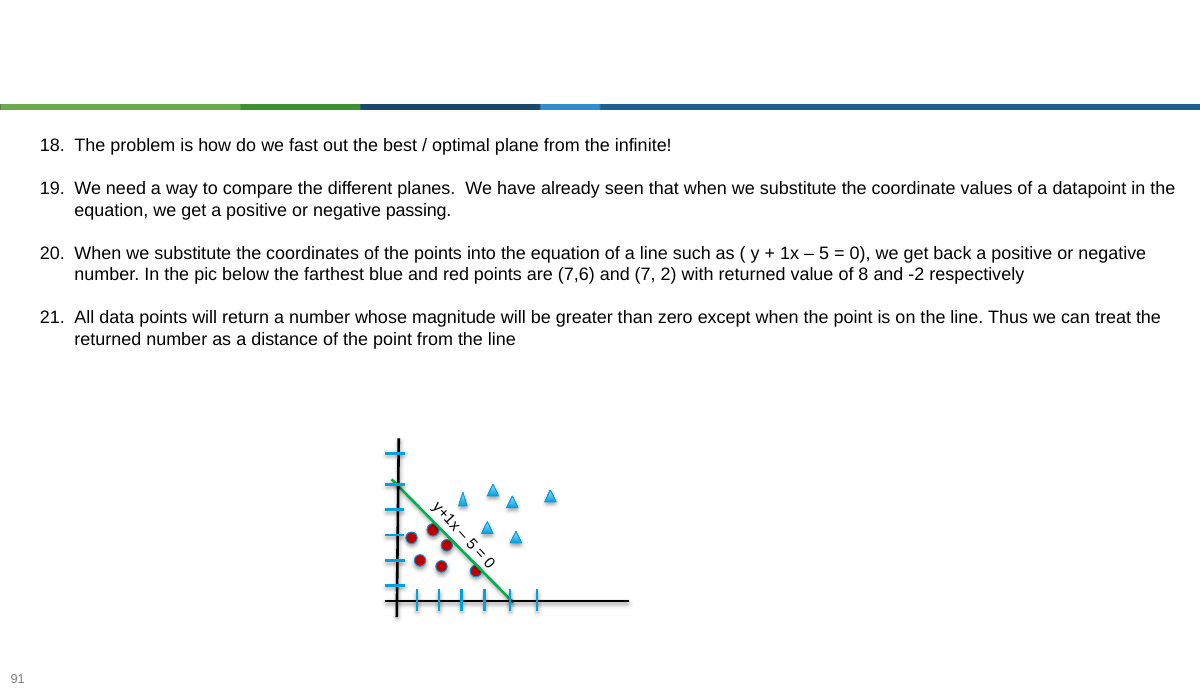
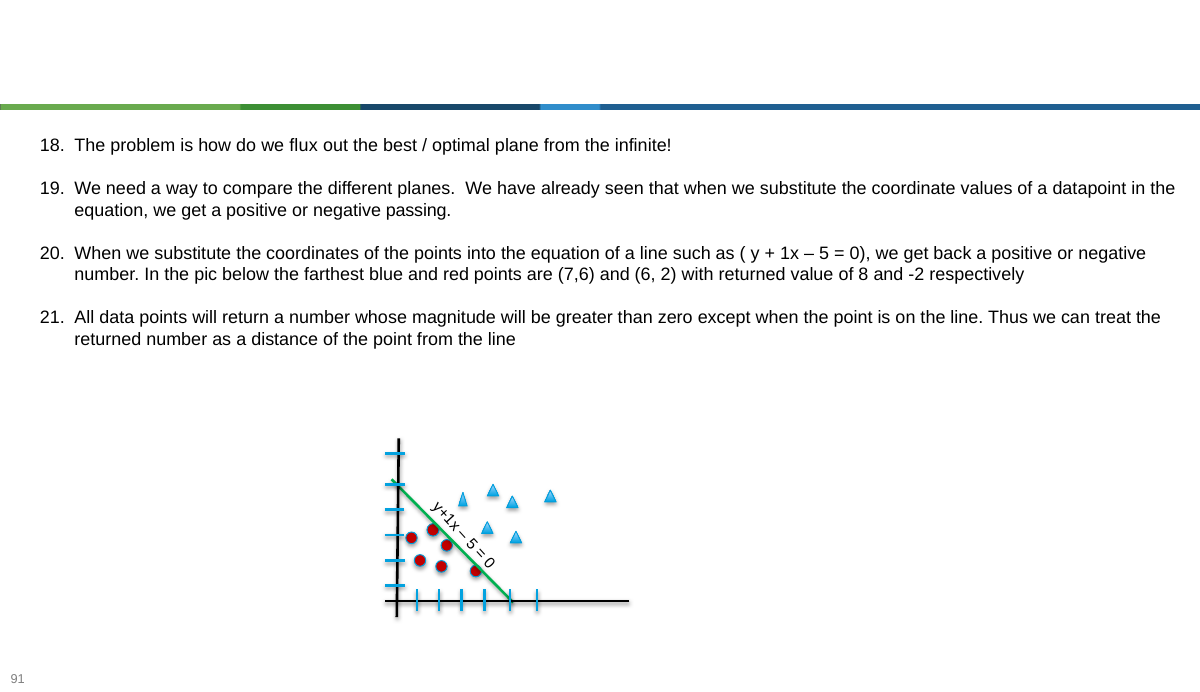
fast: fast -> flux
7: 7 -> 6
